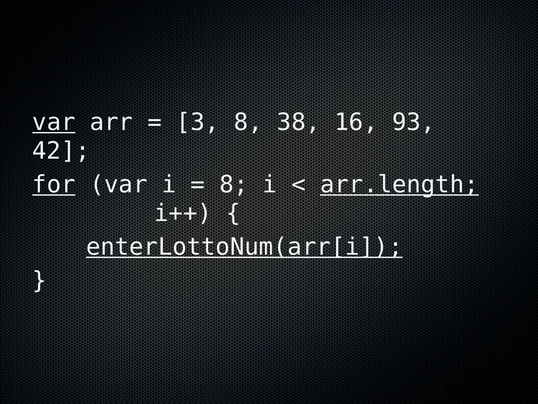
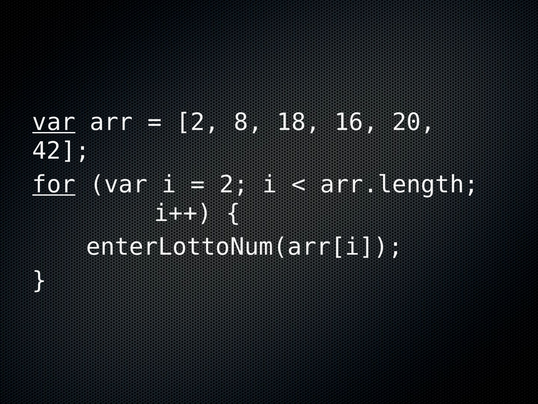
3 at (198, 122): 3 -> 2
38: 38 -> 18
93: 93 -> 20
8 at (234, 184): 8 -> 2
arr.length underline: present -> none
enterLottoNum(arr[i underline: present -> none
